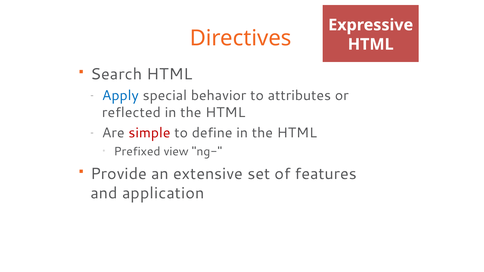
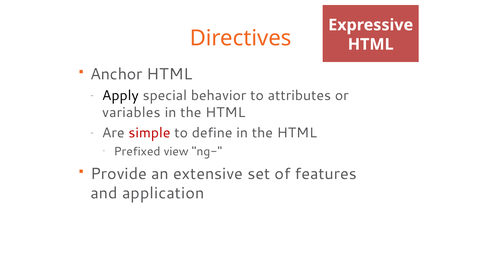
Search: Search -> Anchor
Apply colour: blue -> black
reflected: reflected -> variables
